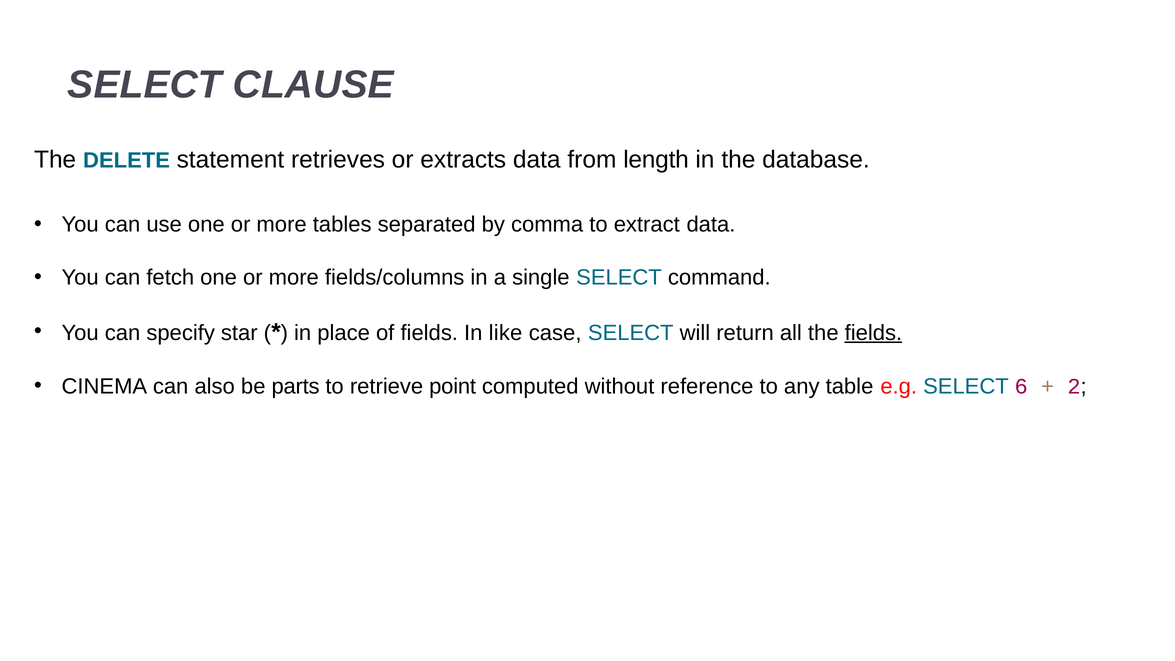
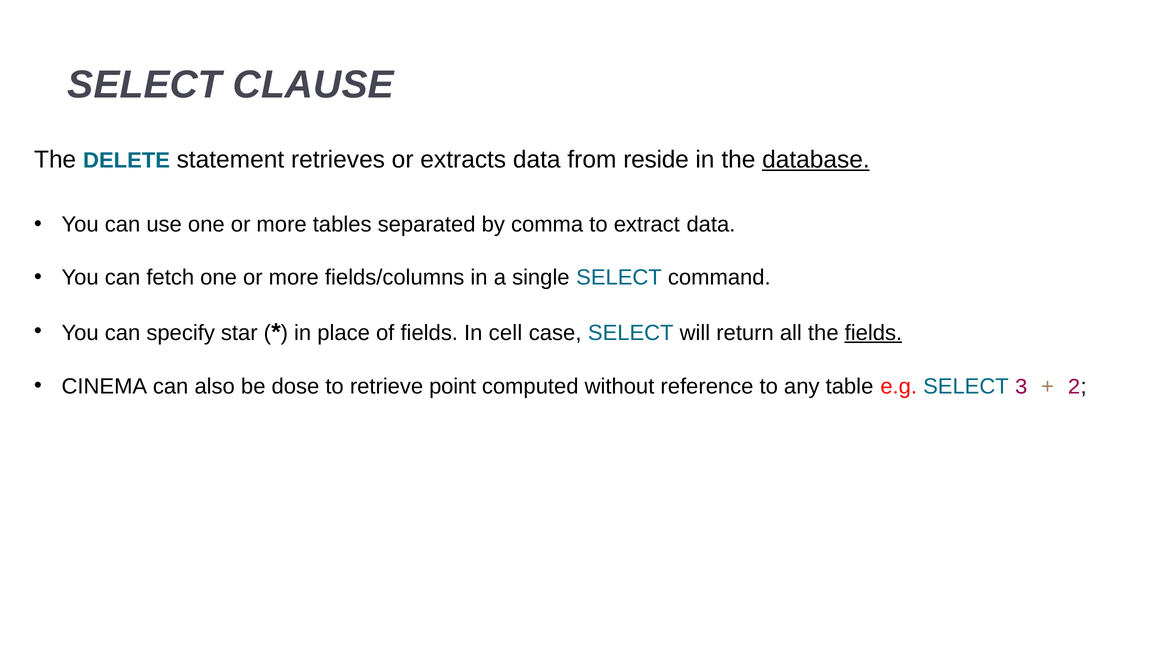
length: length -> reside
database underline: none -> present
like: like -> cell
parts: parts -> dose
6: 6 -> 3
